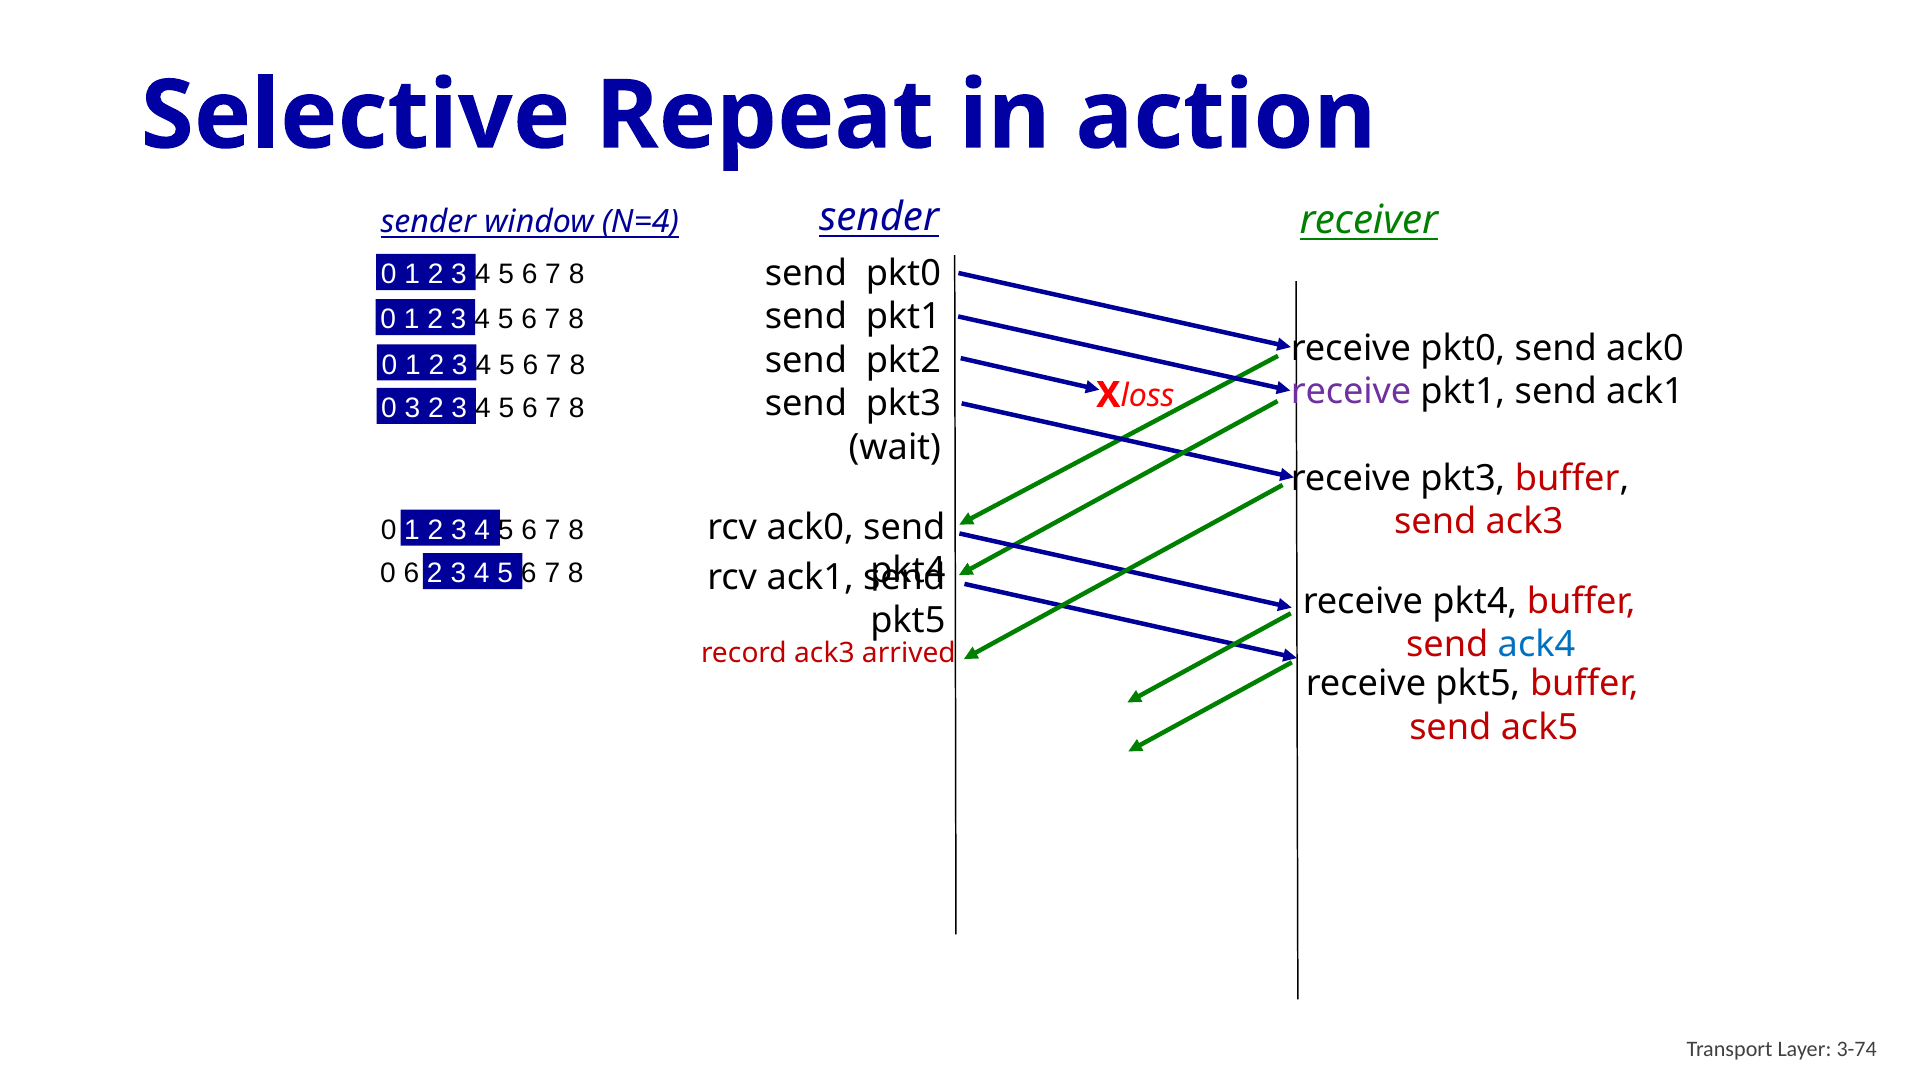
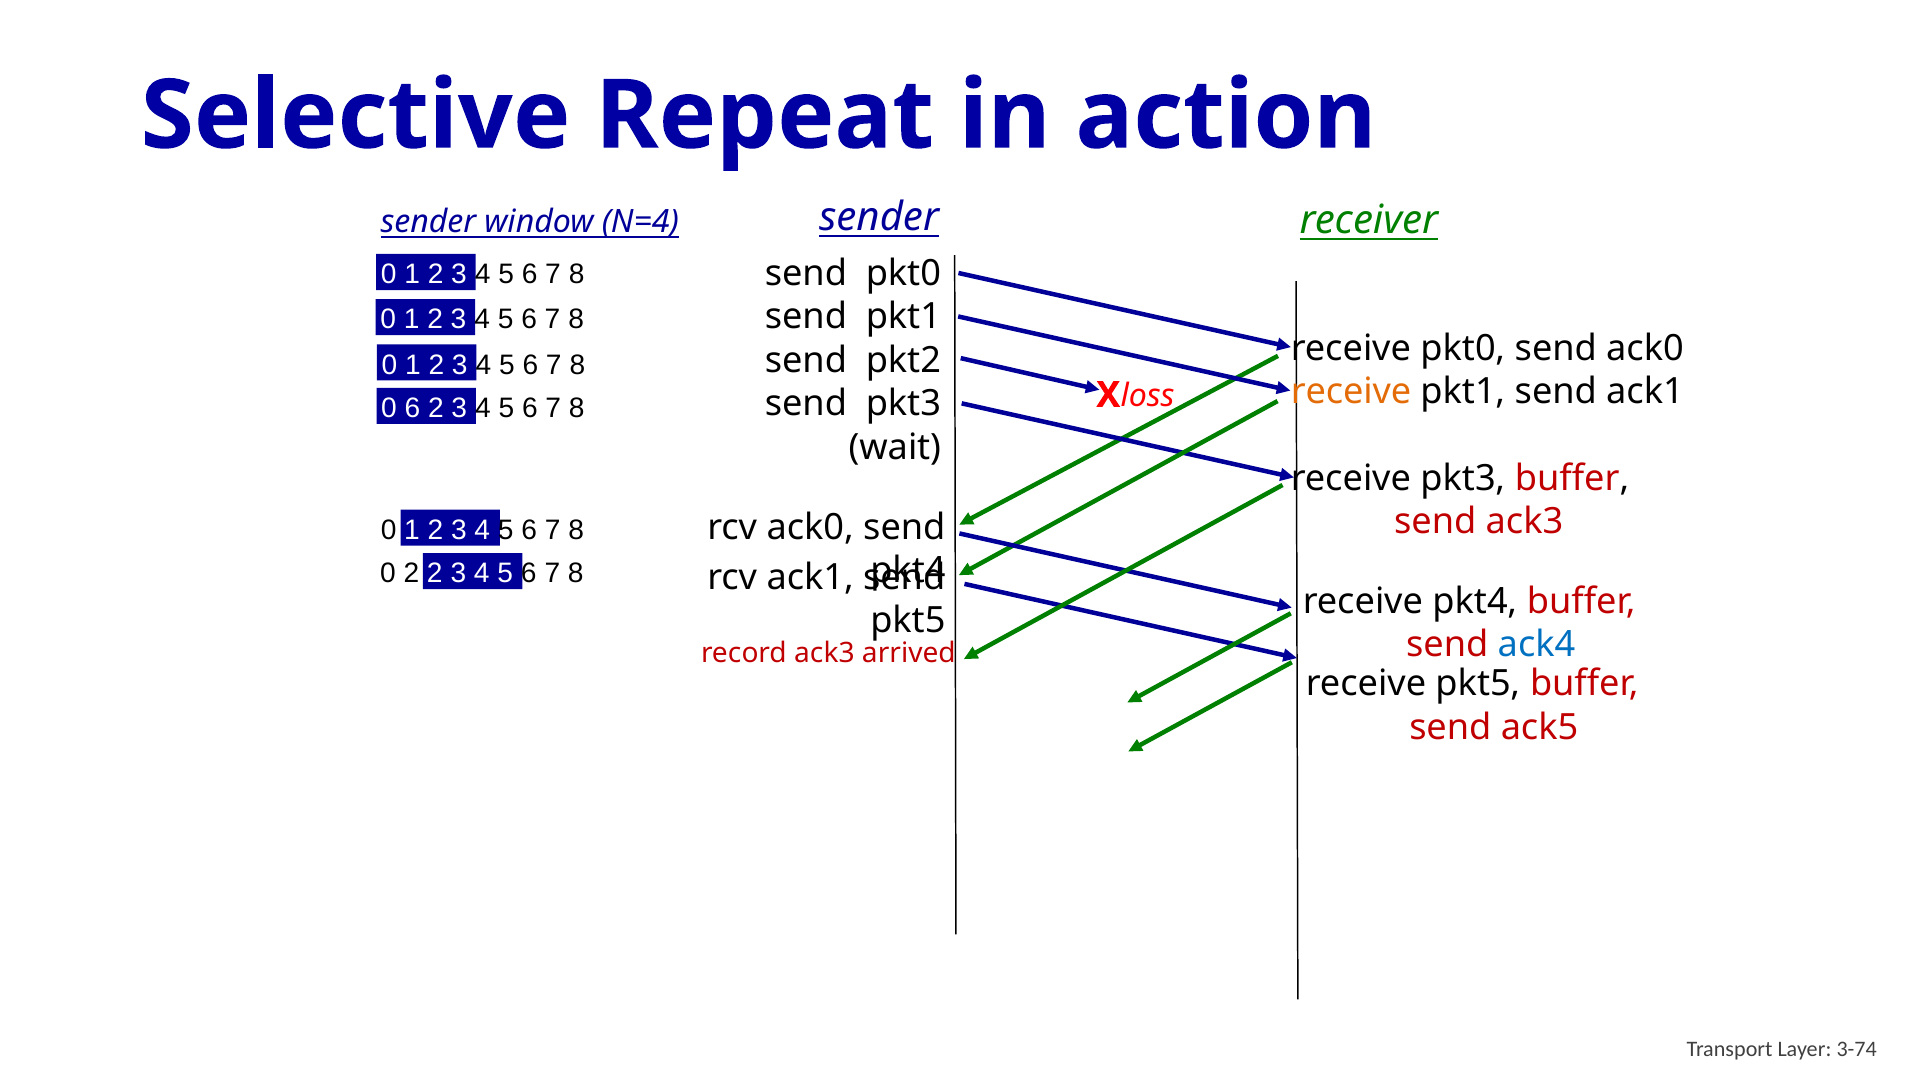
receive at (1351, 391) colour: purple -> orange
0 3: 3 -> 6
0 6: 6 -> 2
